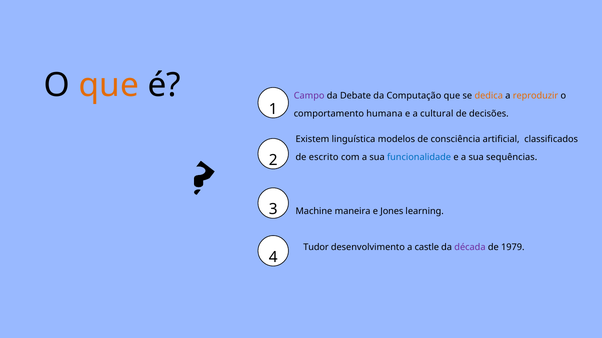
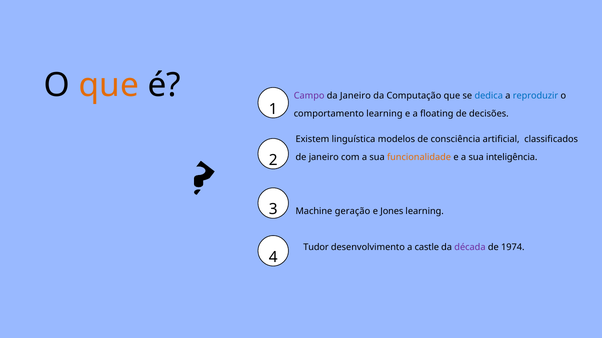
da Debate: Debate -> Janeiro
dedica colour: orange -> blue
reproduzir colour: orange -> blue
comportamento humana: humana -> learning
cultural: cultural -> floating
de escrito: escrito -> janeiro
funcionalidade colour: blue -> orange
sequências: sequências -> inteligência
maneira: maneira -> geração
1979: 1979 -> 1974
